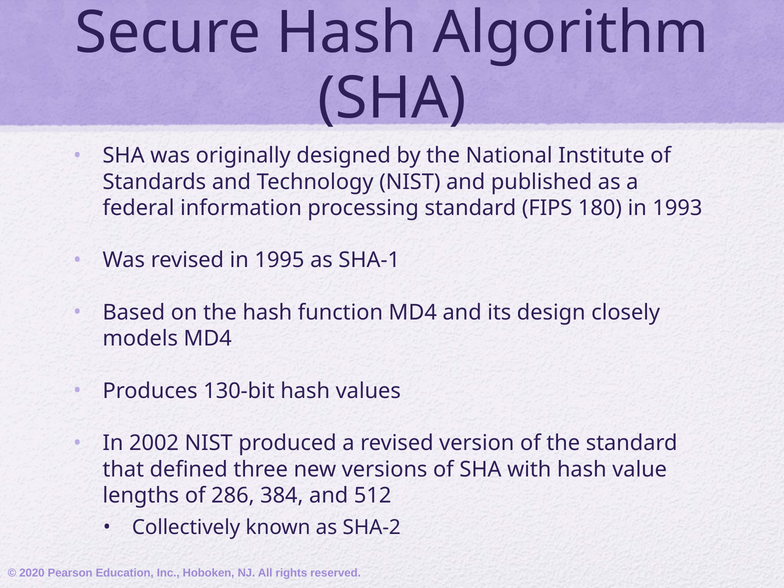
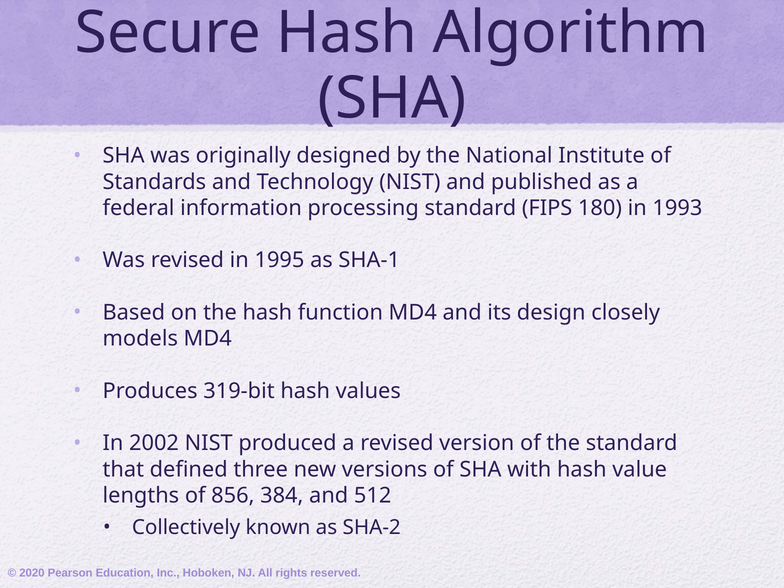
130-bit: 130-bit -> 319-bit
286: 286 -> 856
